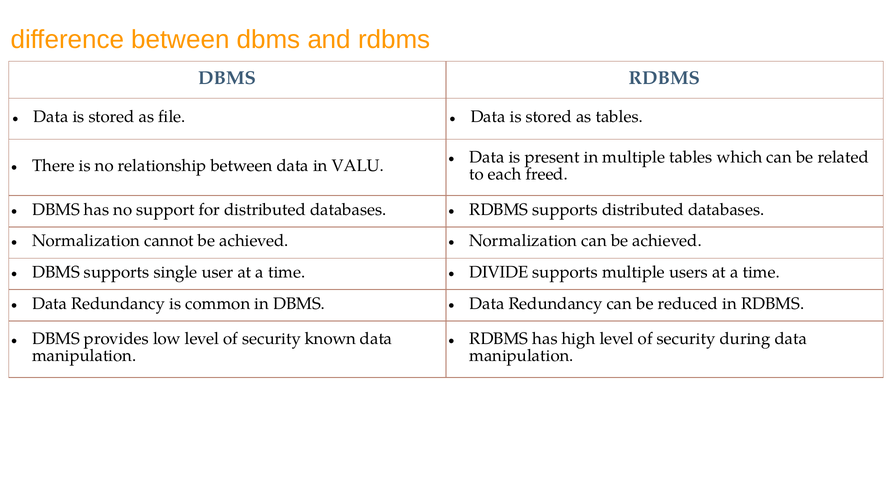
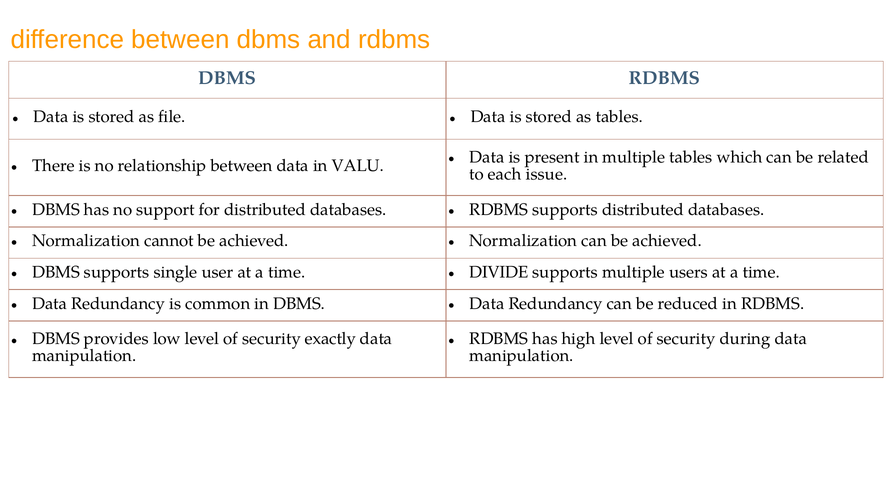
freed: freed -> issue
known: known -> exactly
